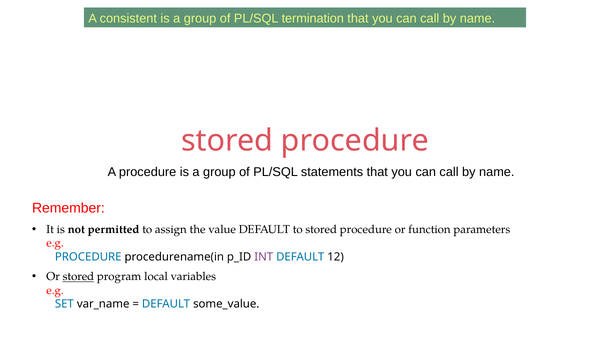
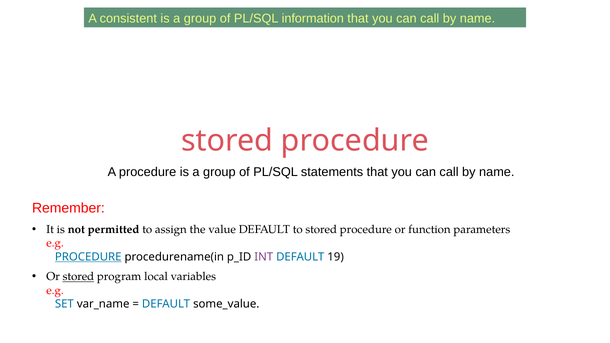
termination: termination -> information
PROCEDURE at (88, 257) underline: none -> present
12: 12 -> 19
